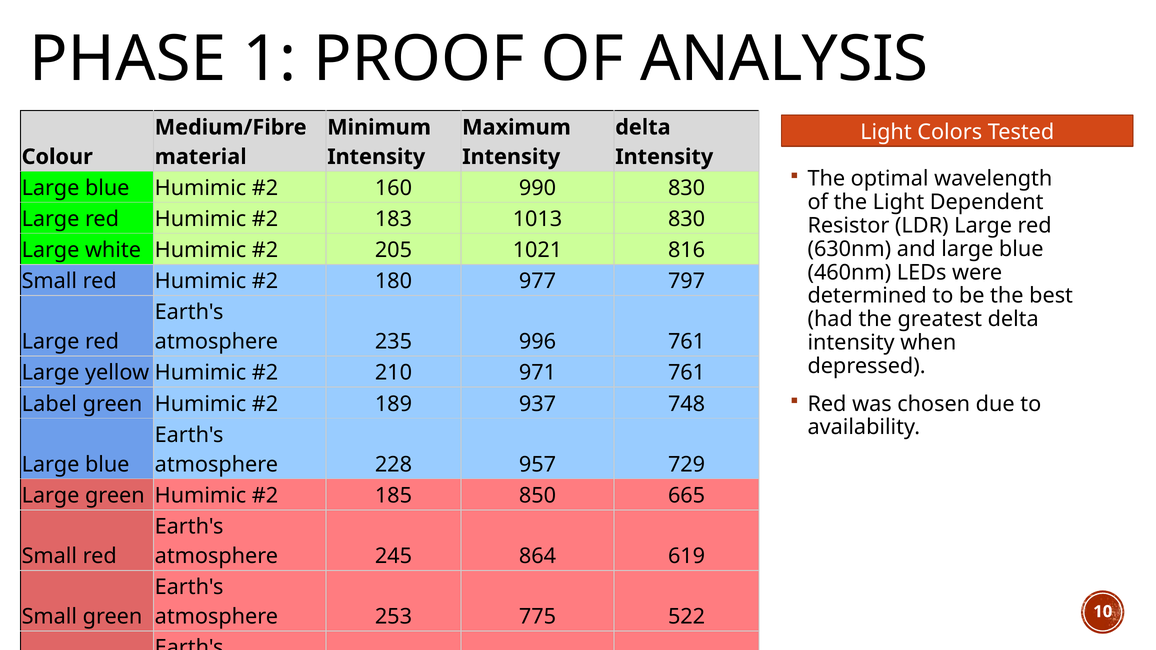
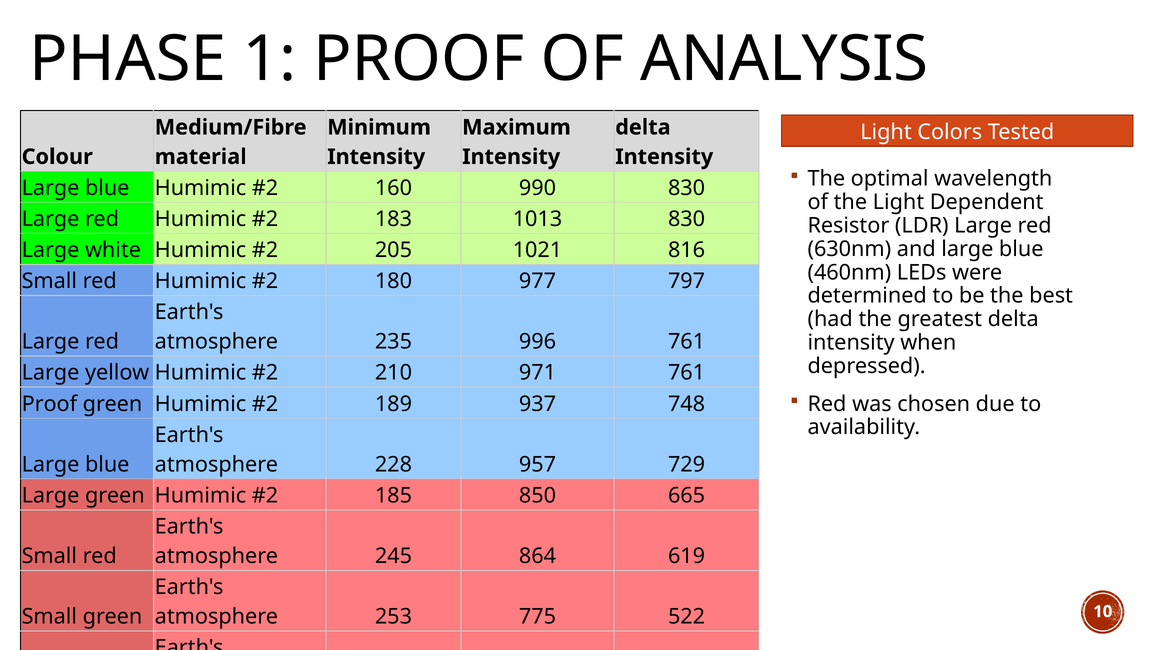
Label at (49, 404): Label -> Proof
